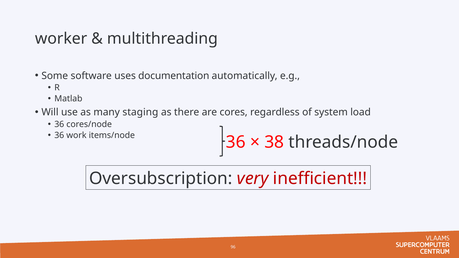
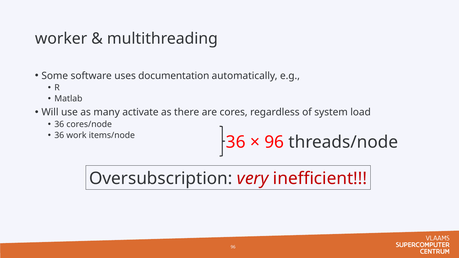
staging: staging -> activate
38 at (274, 142): 38 -> 96
